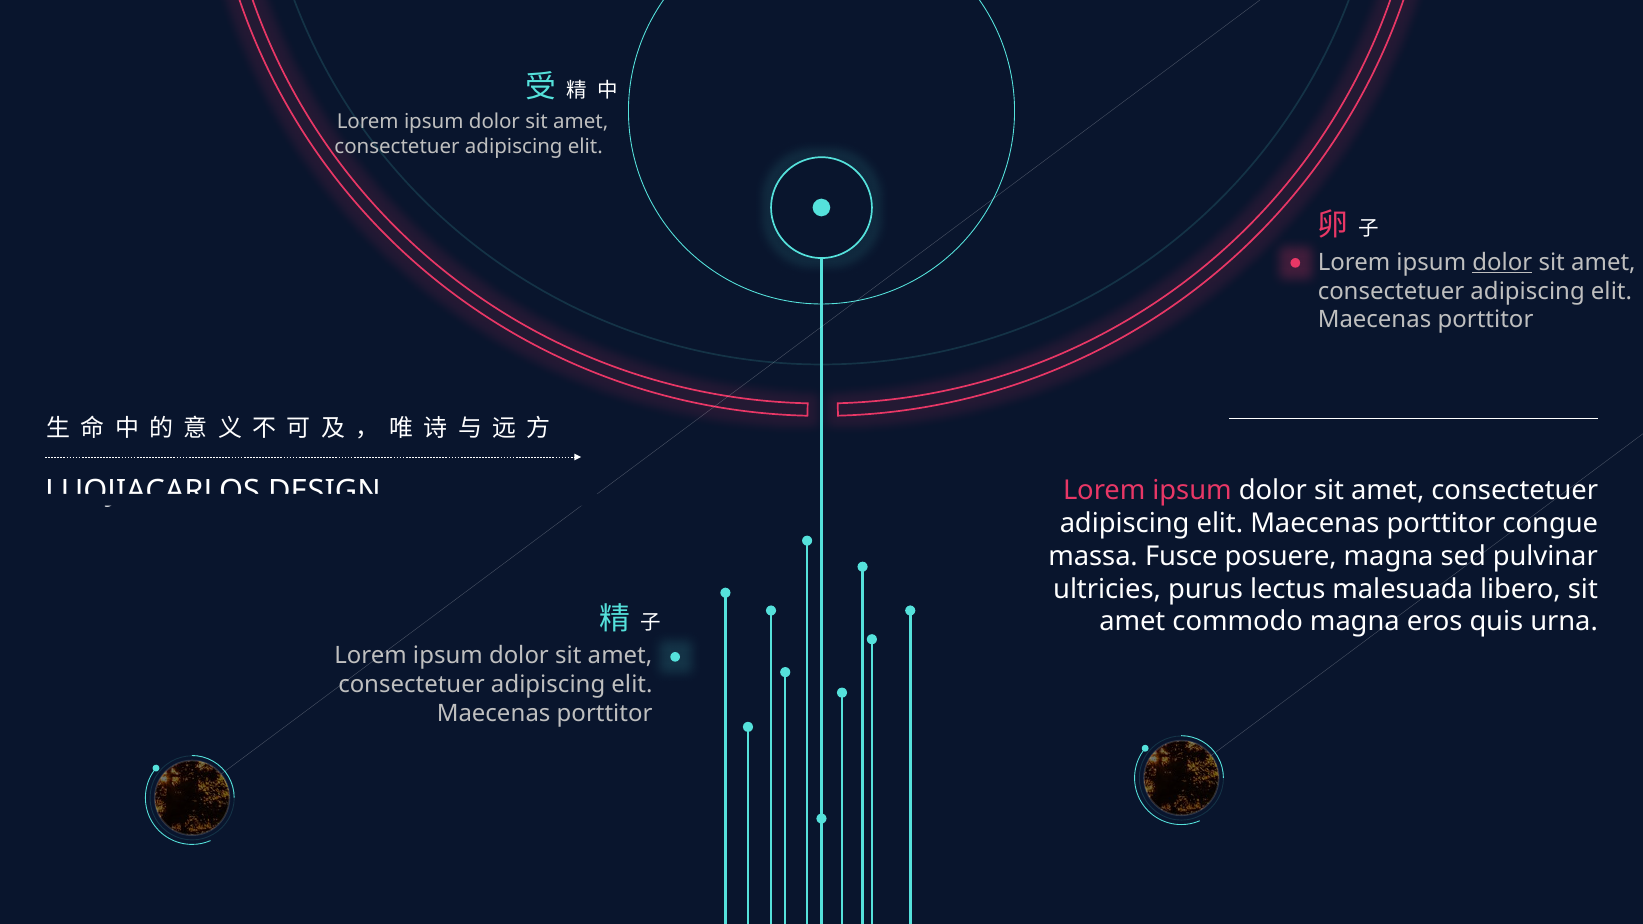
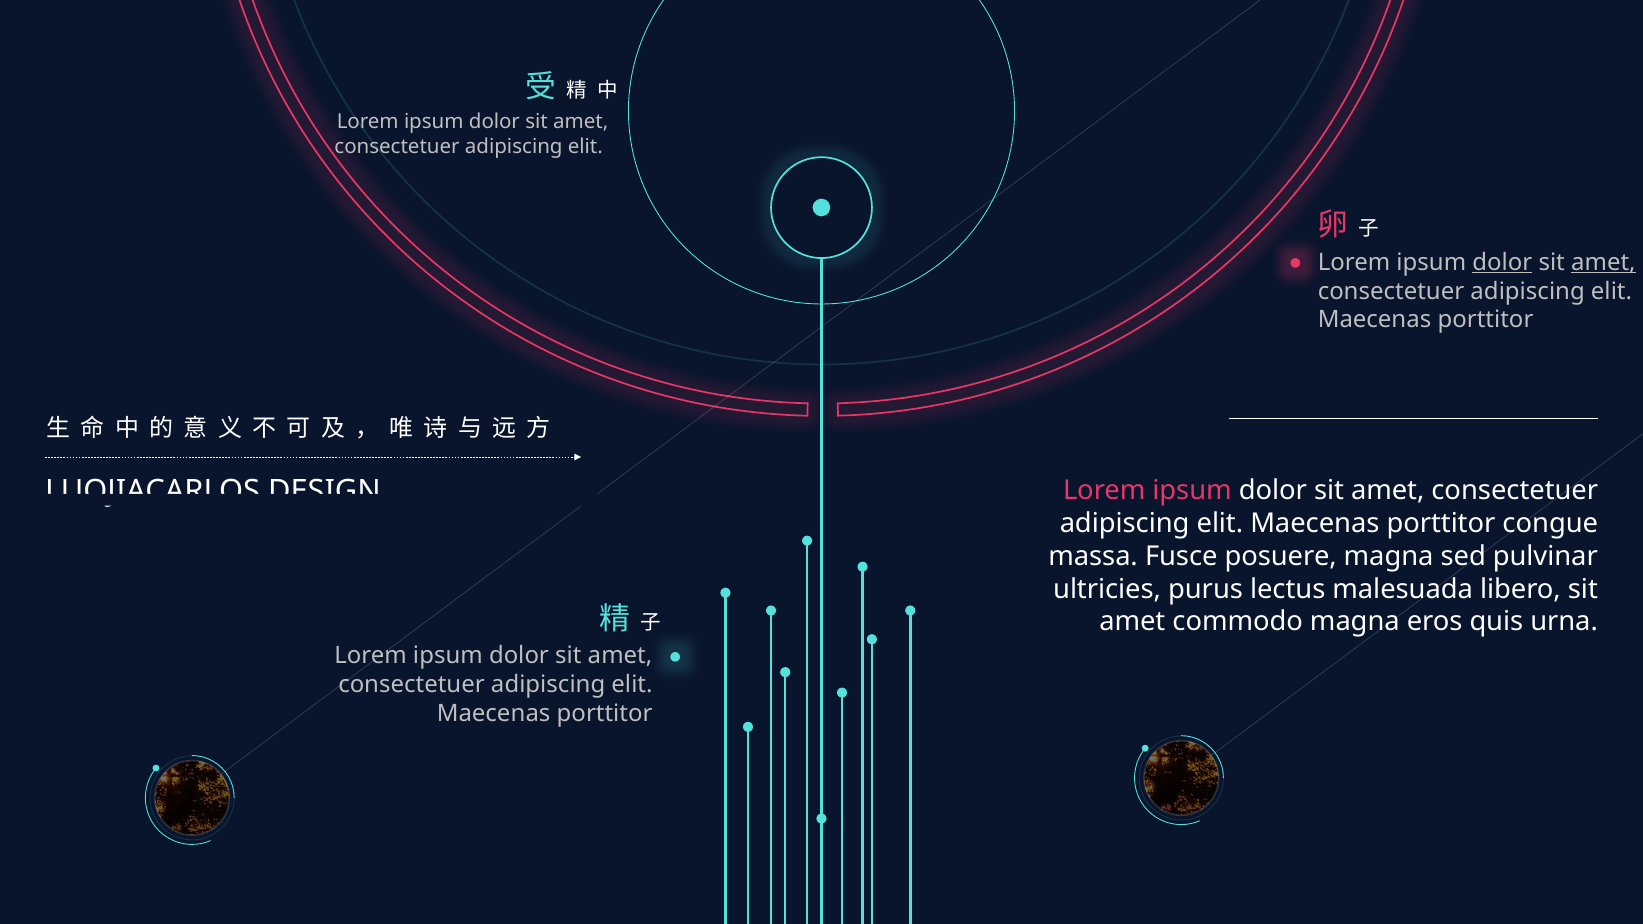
amet at (1603, 262) underline: none -> present
